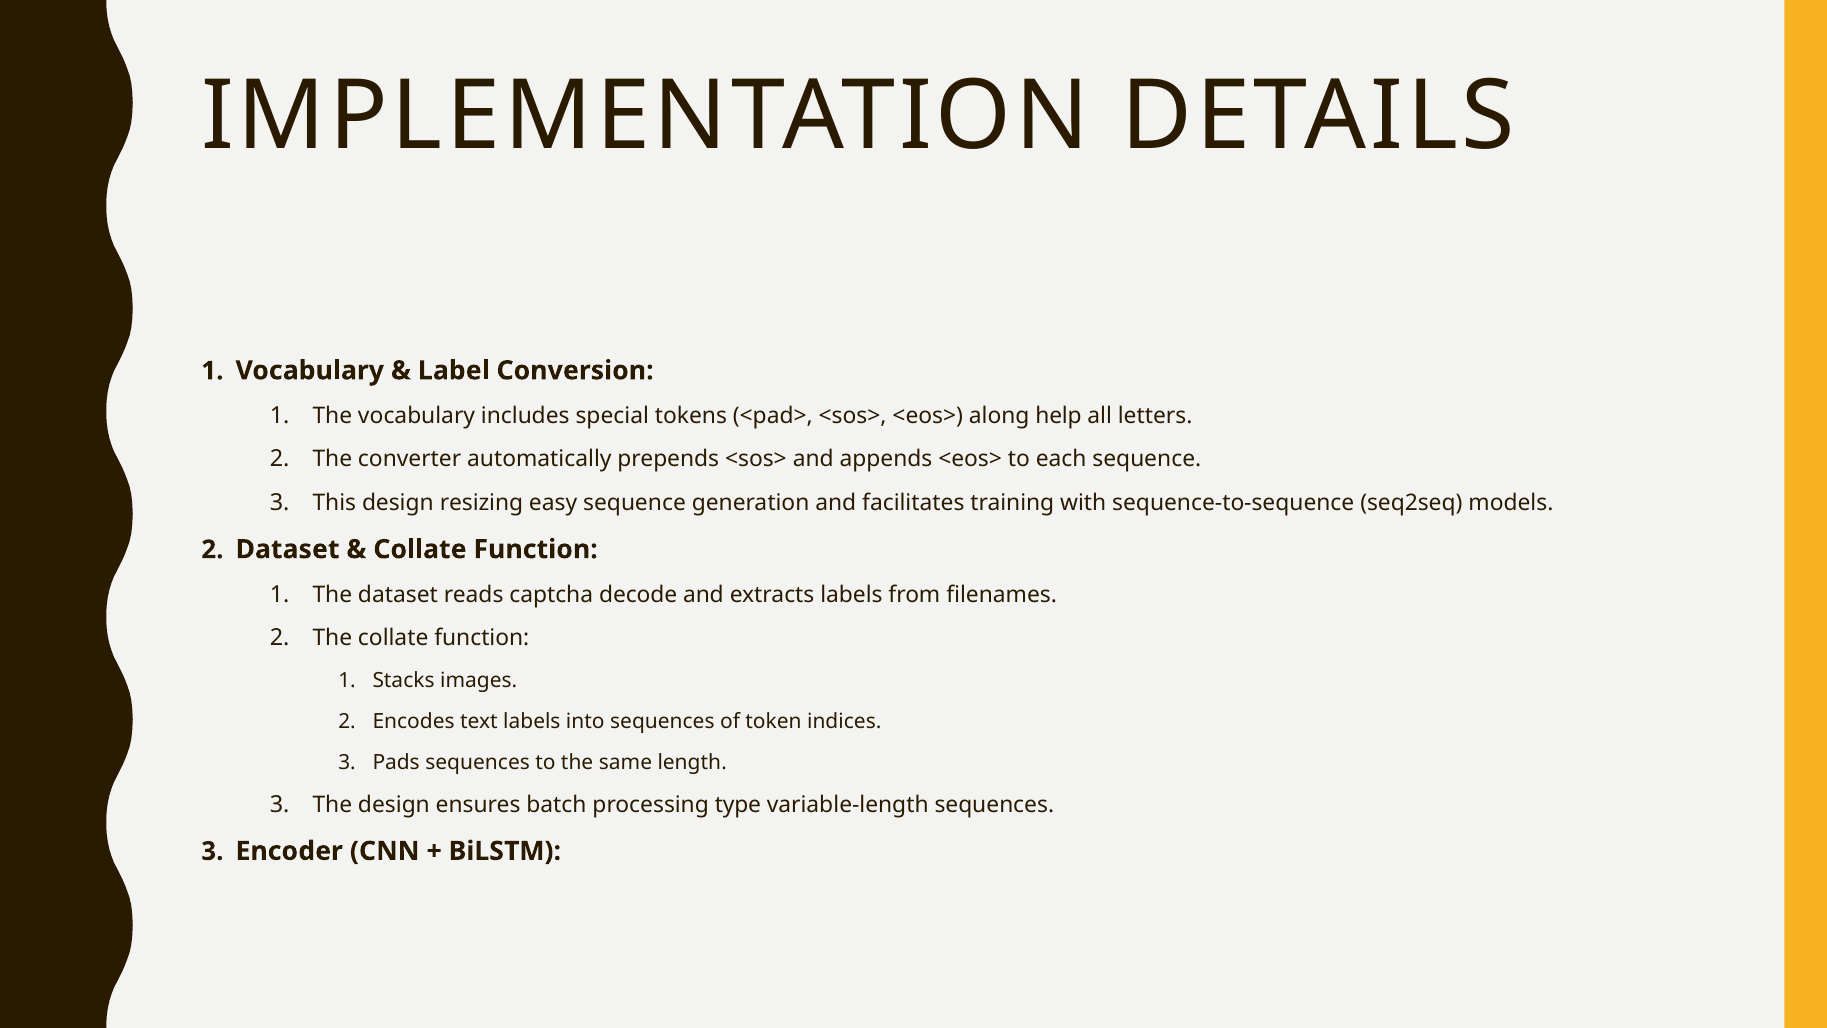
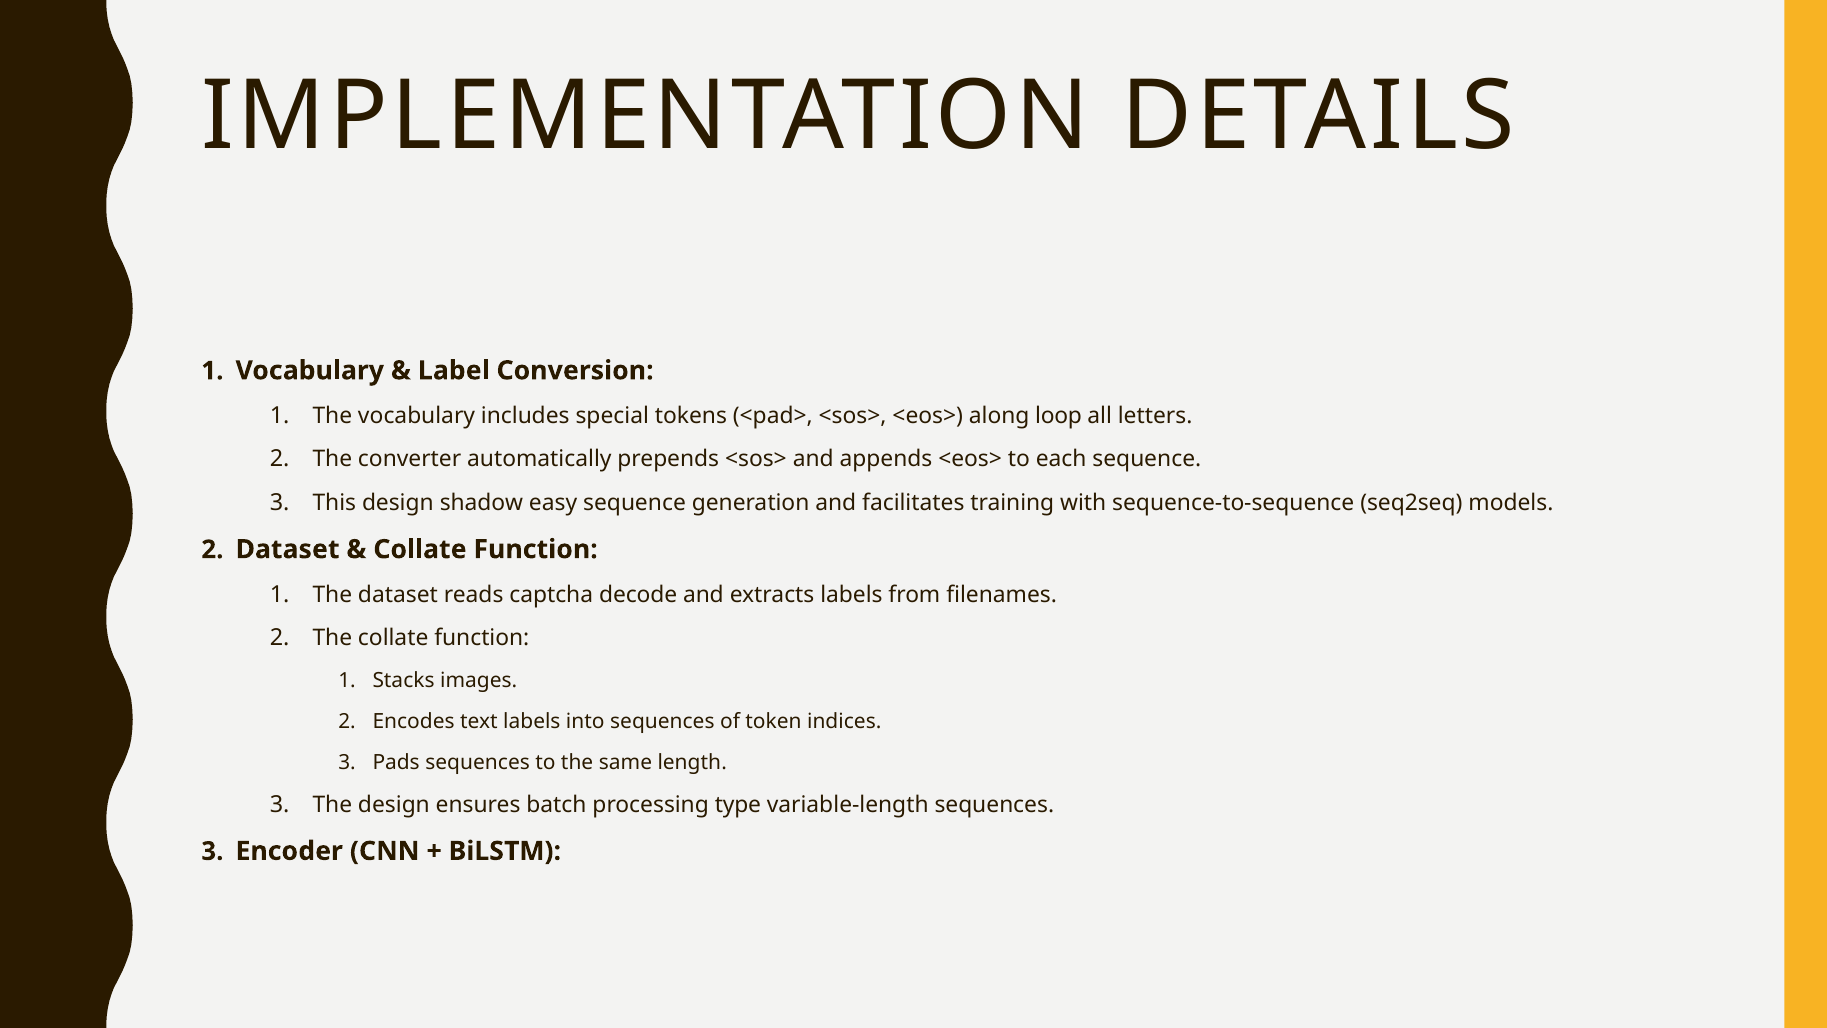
help: help -> loop
resizing: resizing -> shadow
